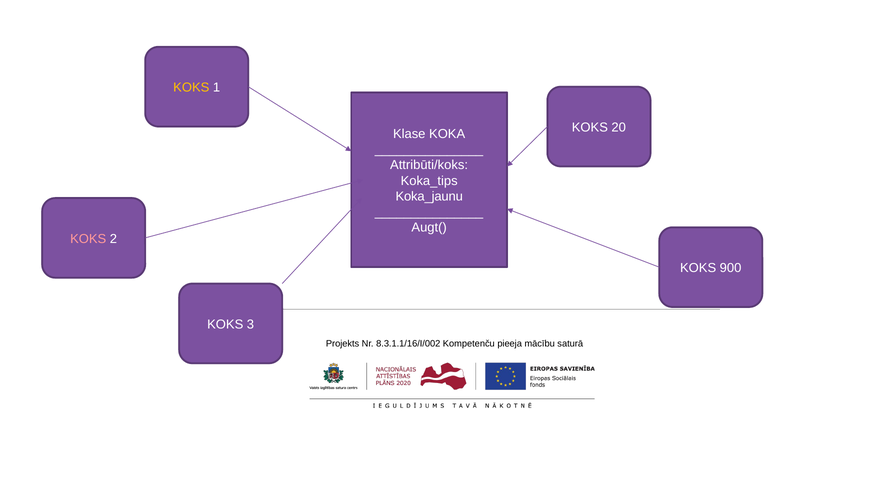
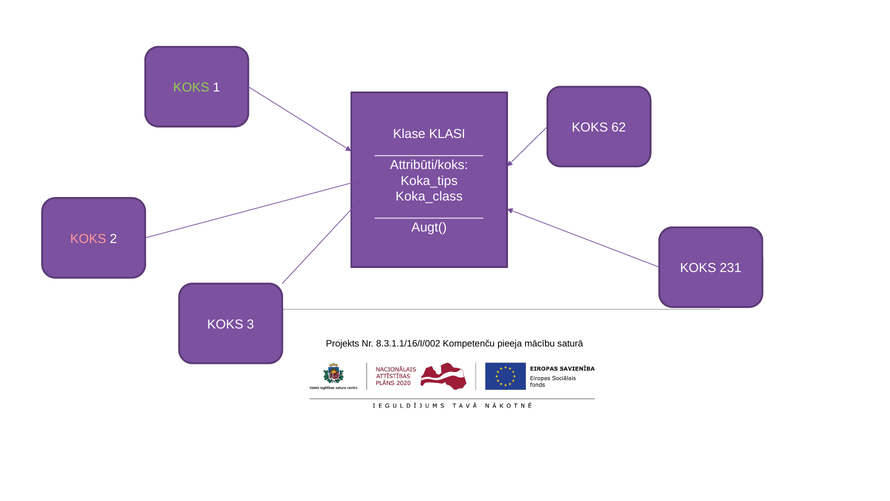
KOKS at (191, 88) colour: yellow -> light green
20: 20 -> 62
KOKA: KOKA -> KLASI
Koka_jaunu: Koka_jaunu -> Koka_class
900: 900 -> 231
